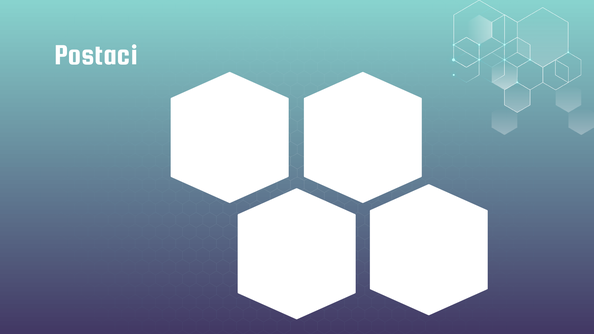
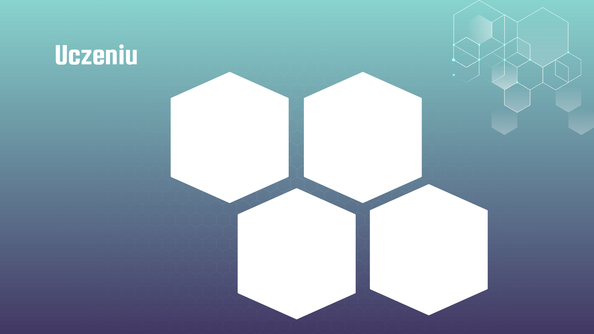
Postaci: Postaci -> Uczeniu
